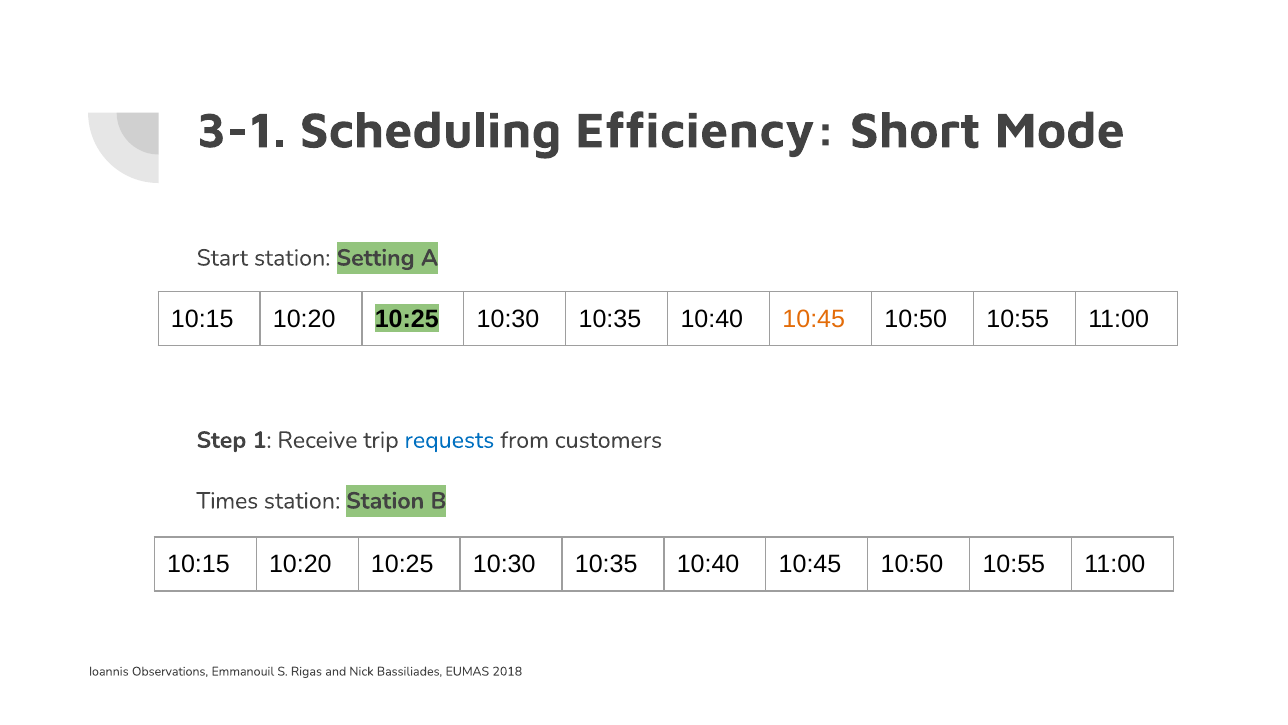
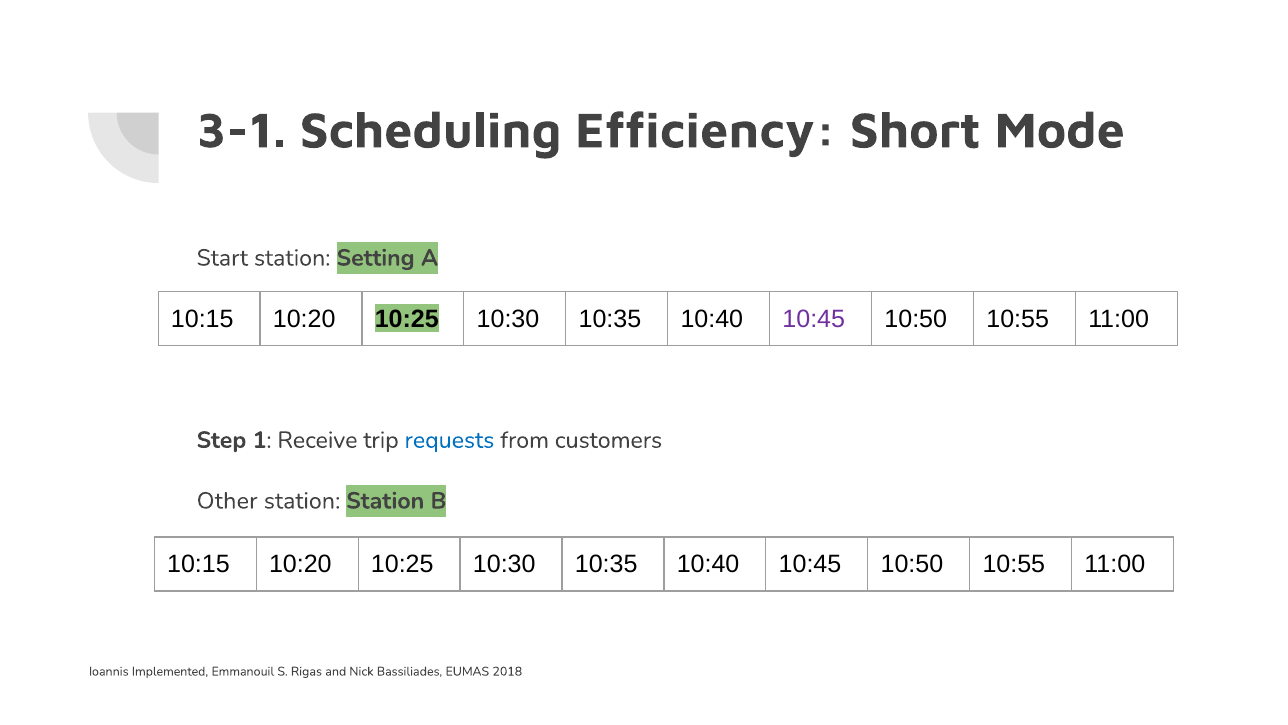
10:45 at (814, 319) colour: orange -> purple
Times: Times -> Other
Observations: Observations -> Implemented
